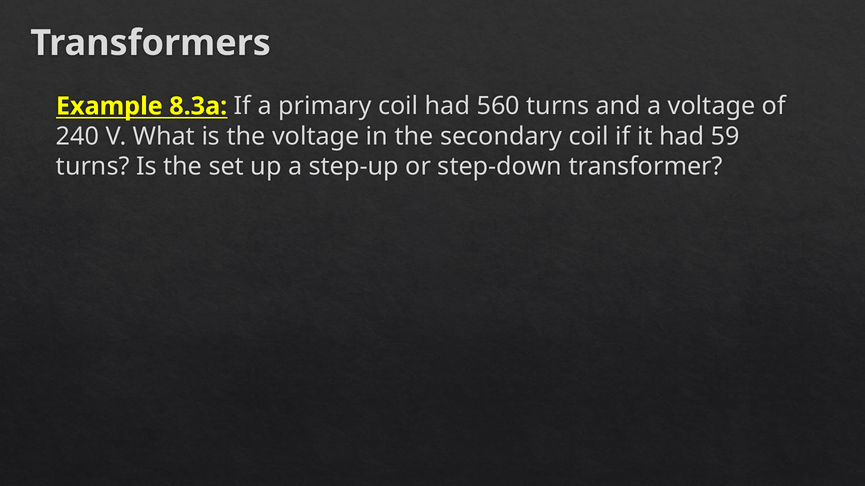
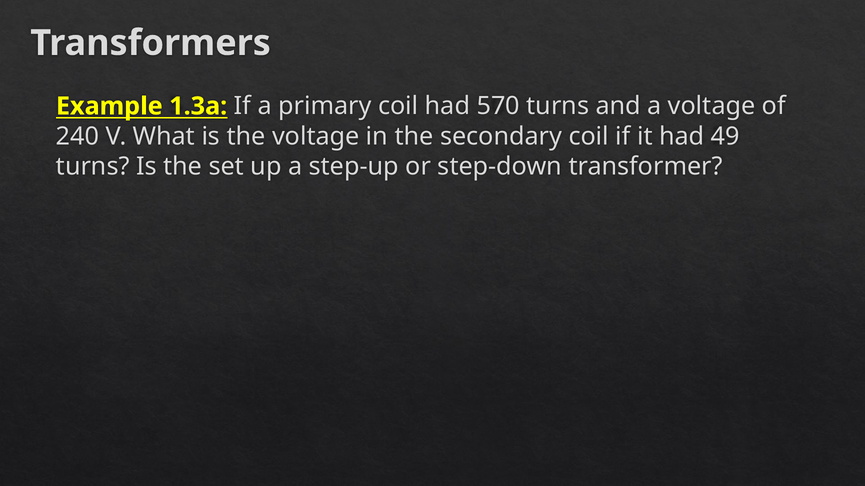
8.3a: 8.3a -> 1.3a
560: 560 -> 570
59: 59 -> 49
